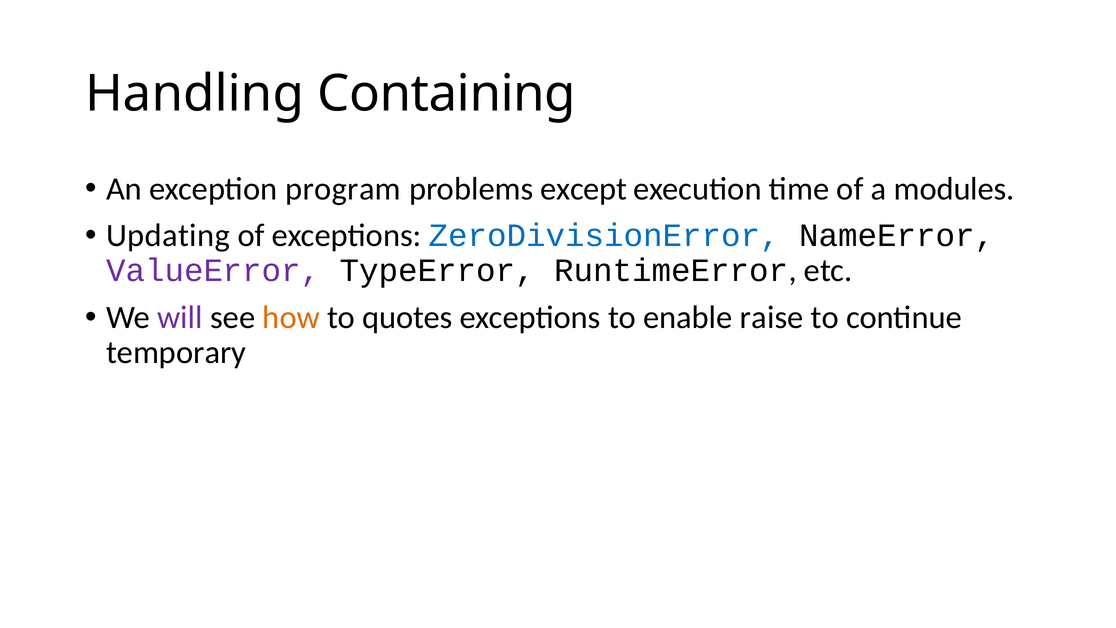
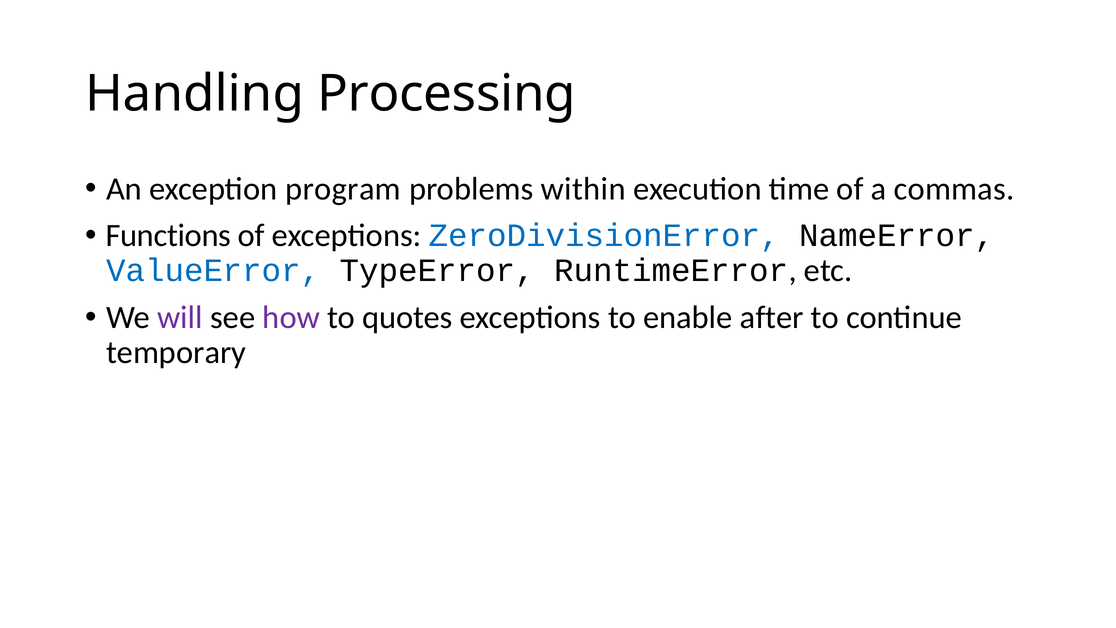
Containing: Containing -> Processing
except: except -> within
modules: modules -> commas
Updating: Updating -> Functions
ValueError colour: purple -> blue
how colour: orange -> purple
raise: raise -> after
